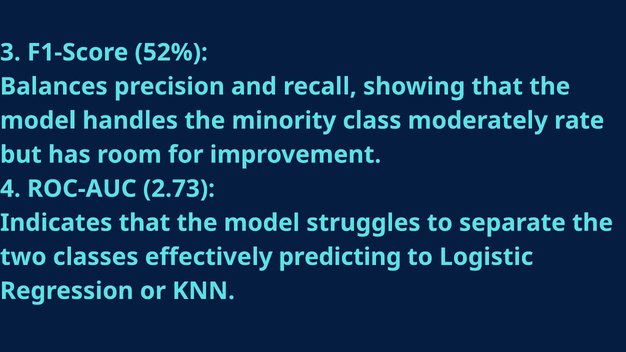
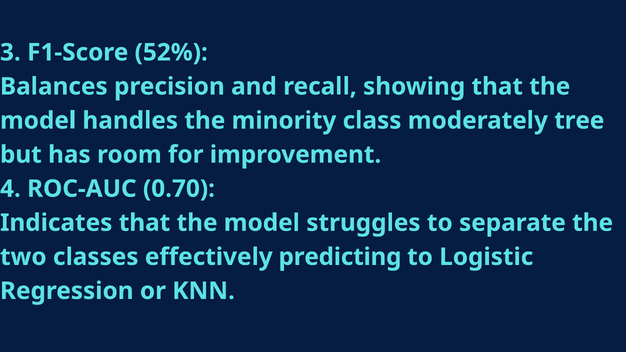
rate: rate -> tree
2.73: 2.73 -> 0.70
